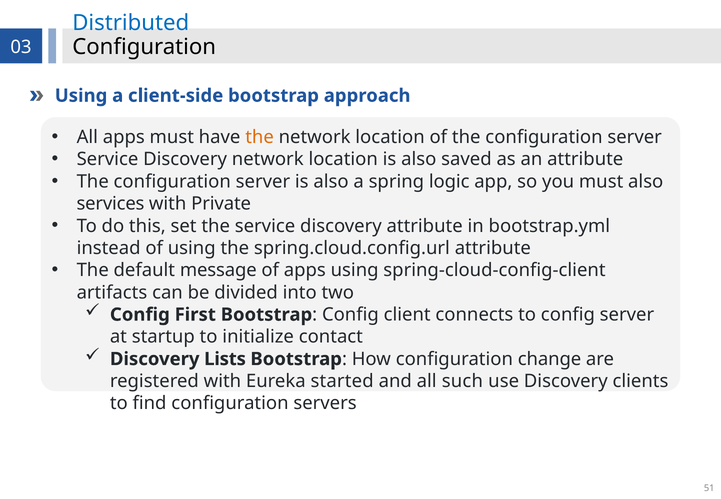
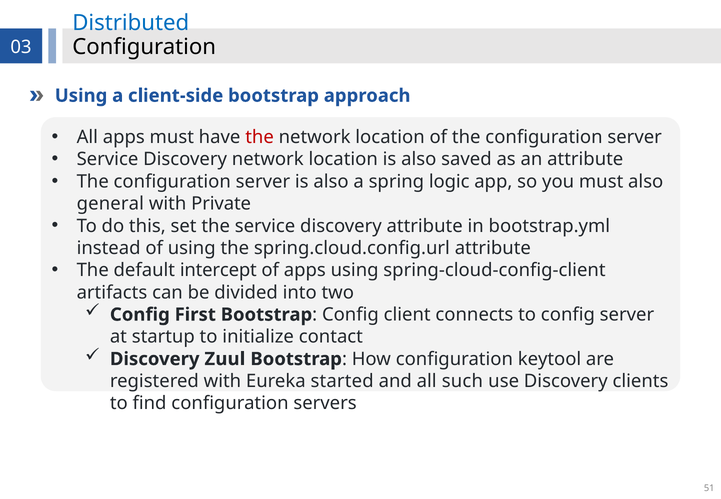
the at (260, 137) colour: orange -> red
services: services -> general
message: message -> intercept
Lists: Lists -> Zuul
change: change -> keytool
